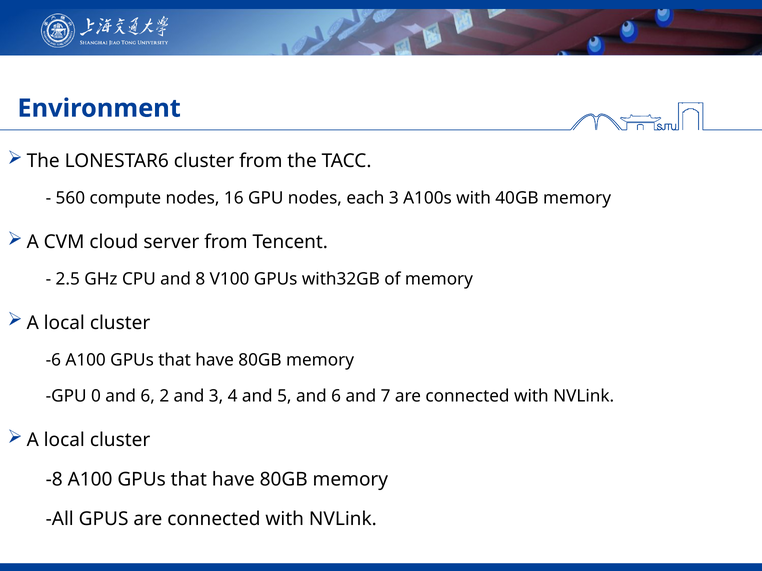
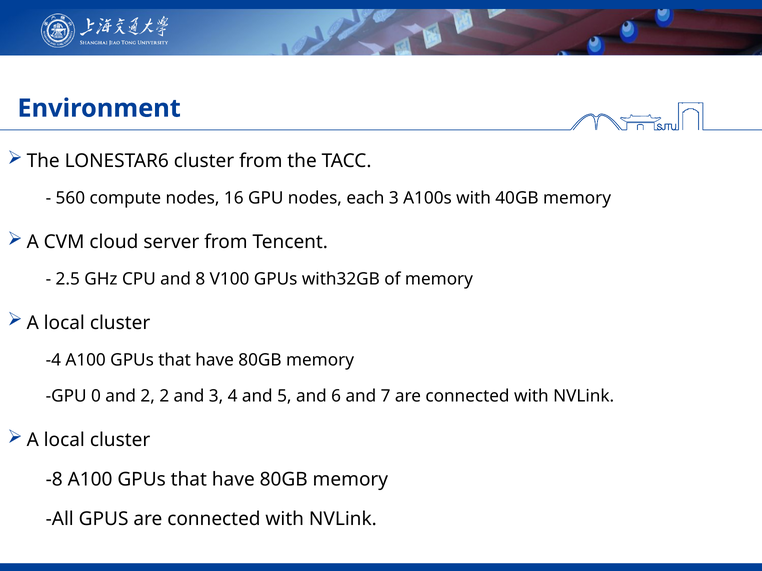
-6: -6 -> -4
0 and 6: 6 -> 2
